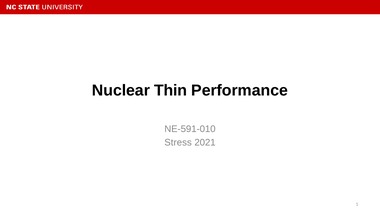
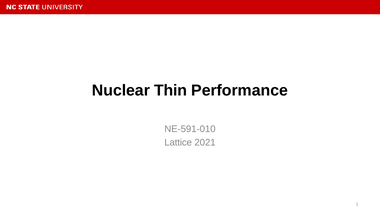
Stress: Stress -> Lattice
